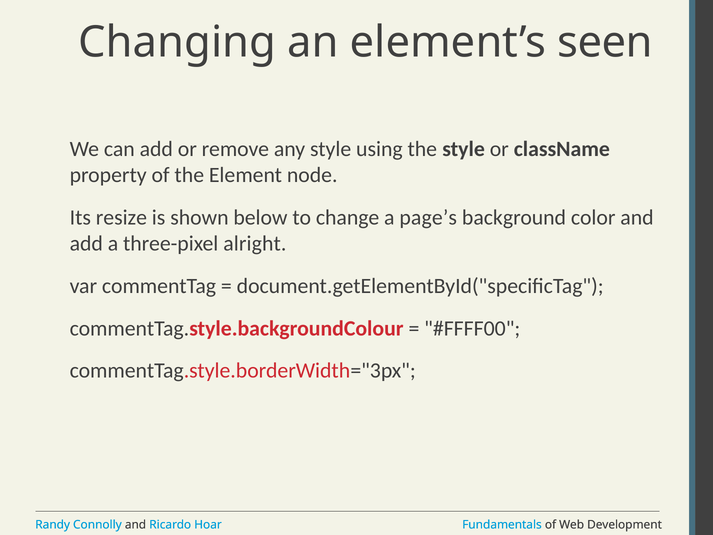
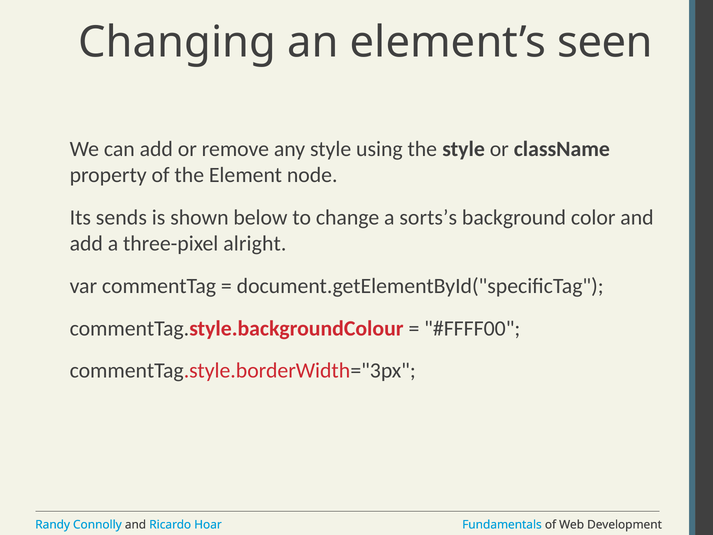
resize: resize -> sends
page’s: page’s -> sorts’s
